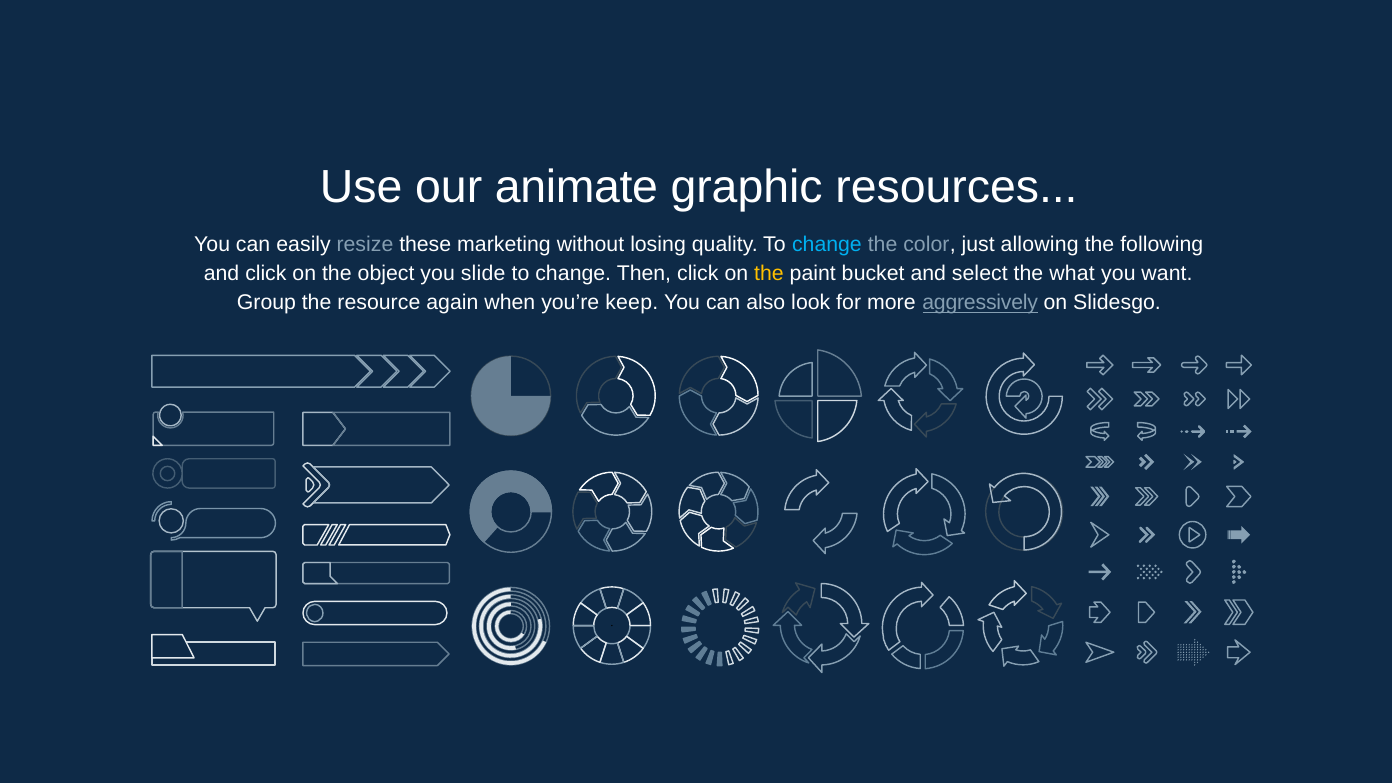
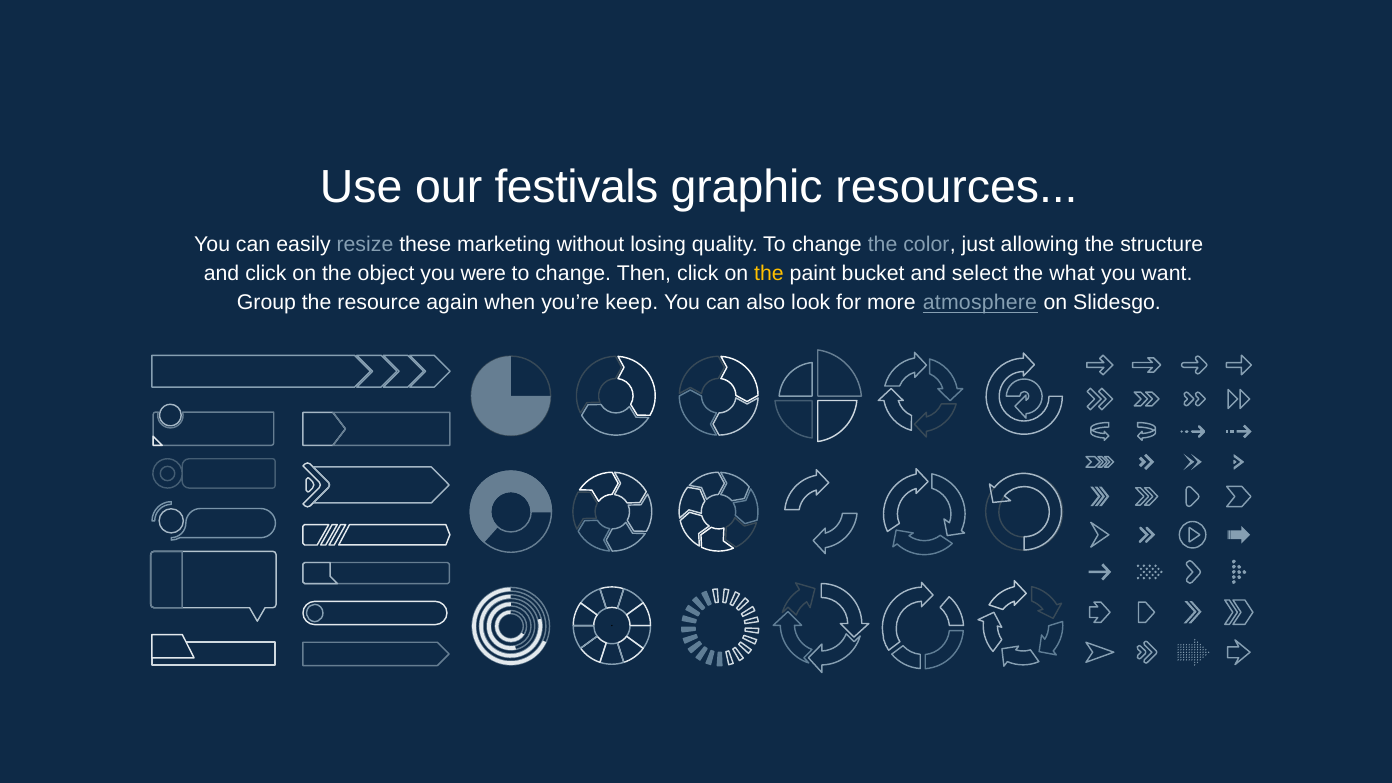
animate: animate -> festivals
change at (827, 244) colour: light blue -> white
following: following -> structure
slide: slide -> were
aggressively: aggressively -> atmosphere
